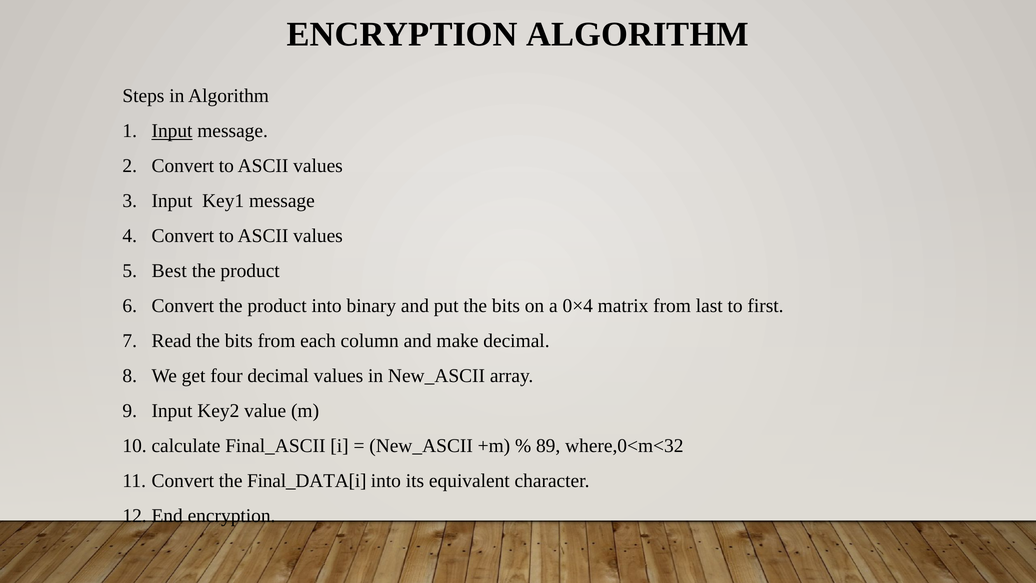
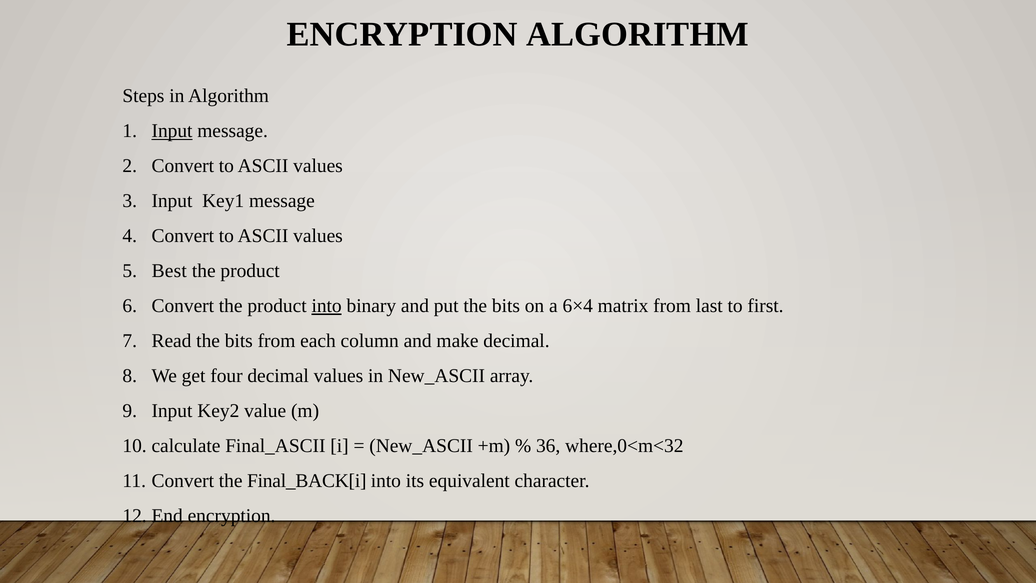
into at (327, 306) underline: none -> present
0×4: 0×4 -> 6×4
89: 89 -> 36
Final_DATA[i: Final_DATA[i -> Final_BACK[i
